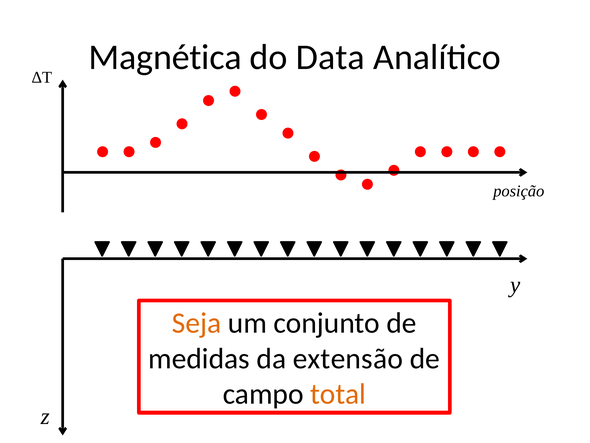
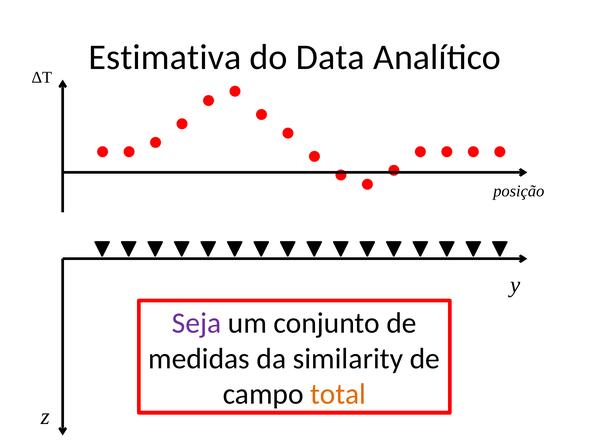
Magnética: Magnética -> Estimativa
Seja colour: orange -> purple
extensão: extensão -> similarity
